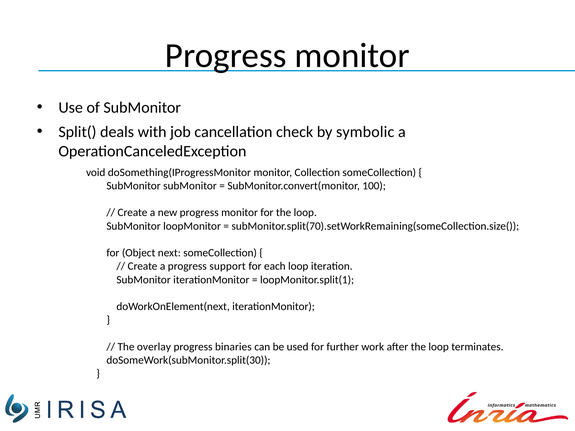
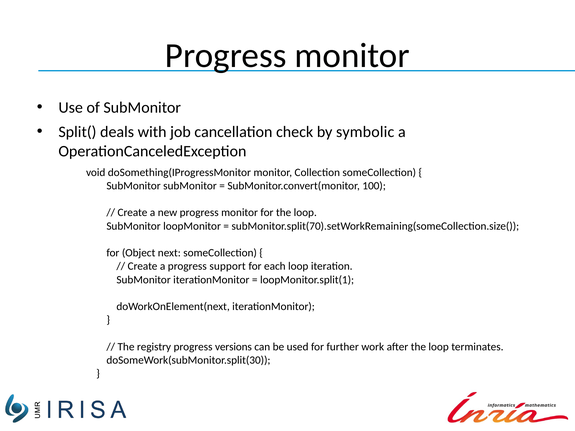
overlay: overlay -> registry
binaries: binaries -> versions
